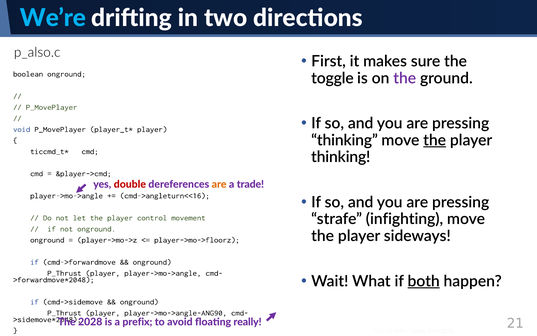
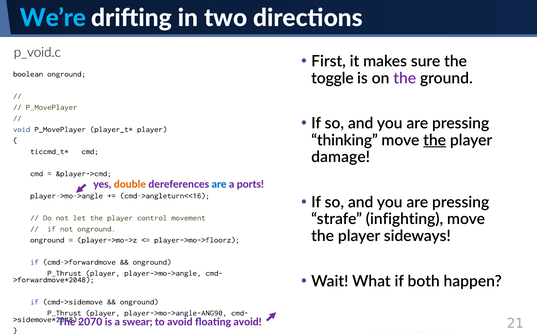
p_also.c: p_also.c -> p_void.c
thinking at (341, 157): thinking -> damage
double colour: red -> orange
are at (219, 184) colour: orange -> blue
trade: trade -> ports
both underline: present -> none
2028: 2028 -> 2070
prefix: prefix -> swear
floating really: really -> avoid
